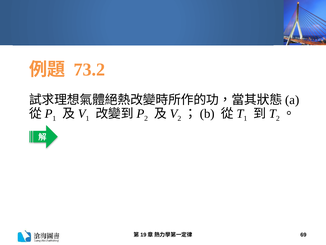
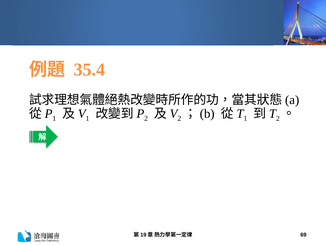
73.2: 73.2 -> 35.4
